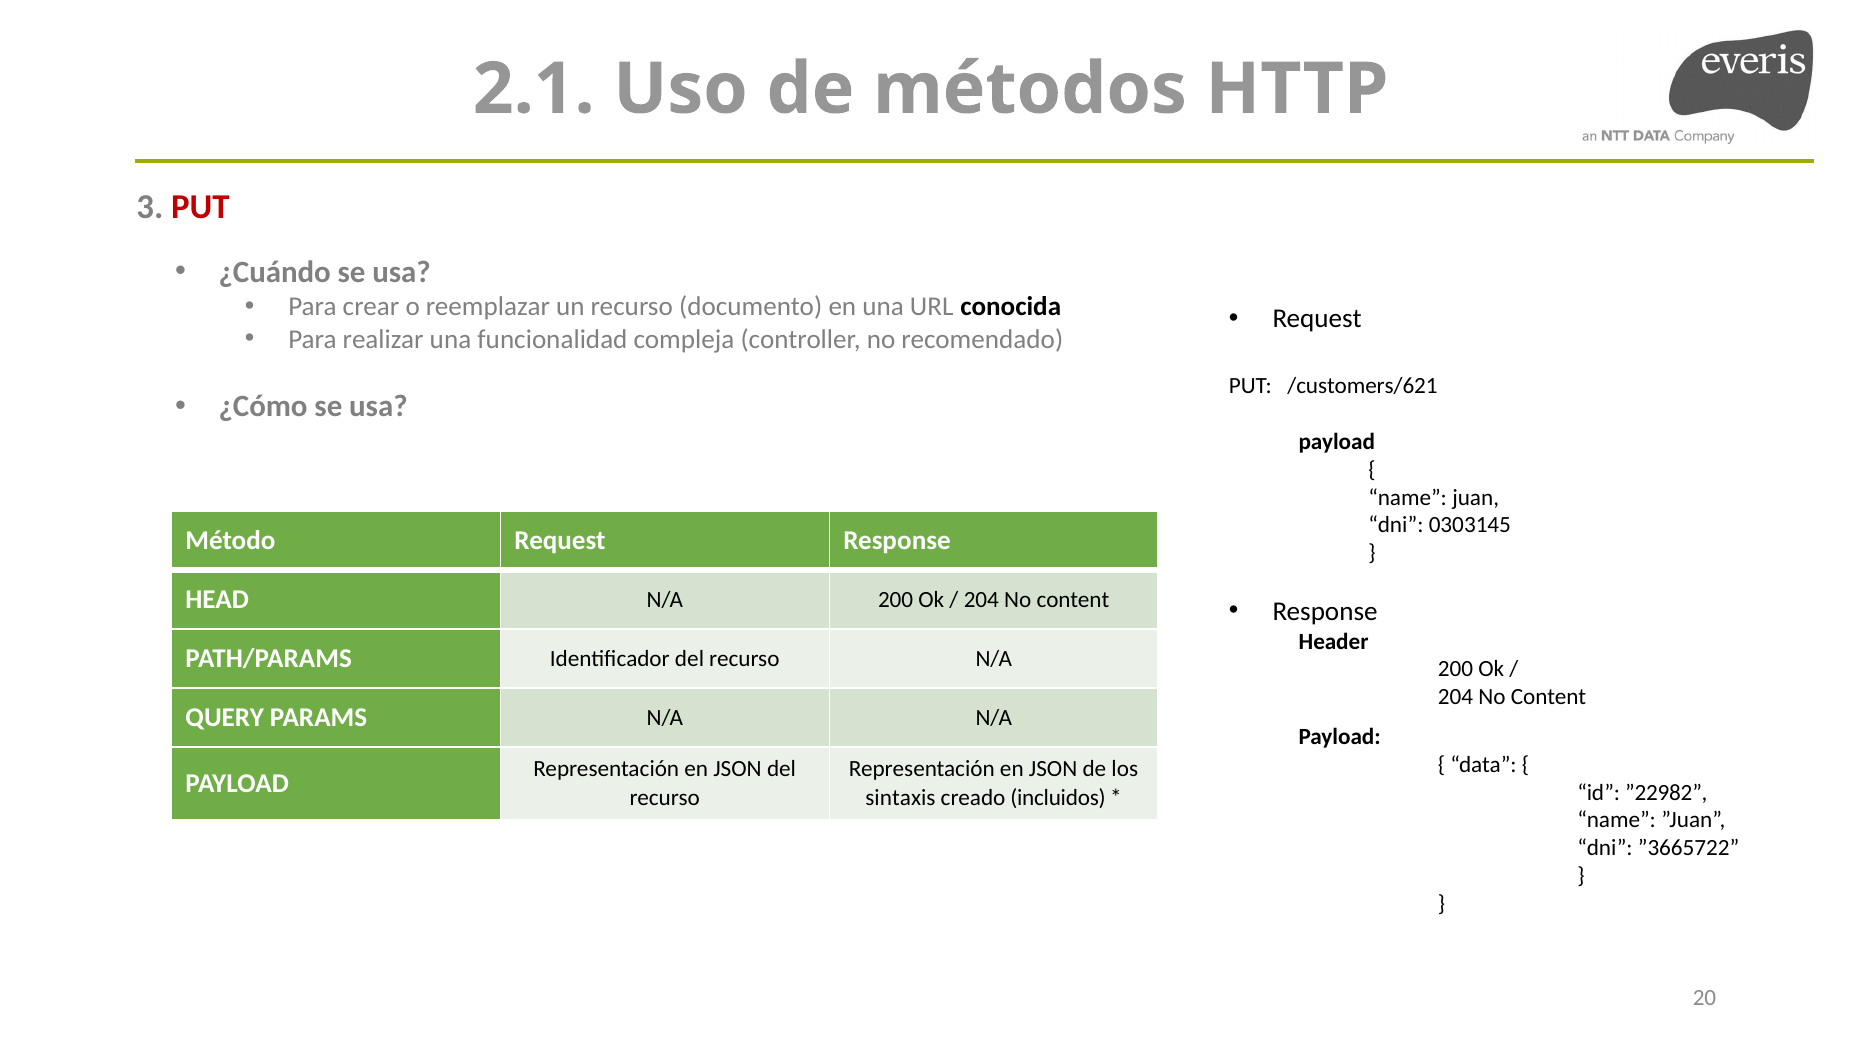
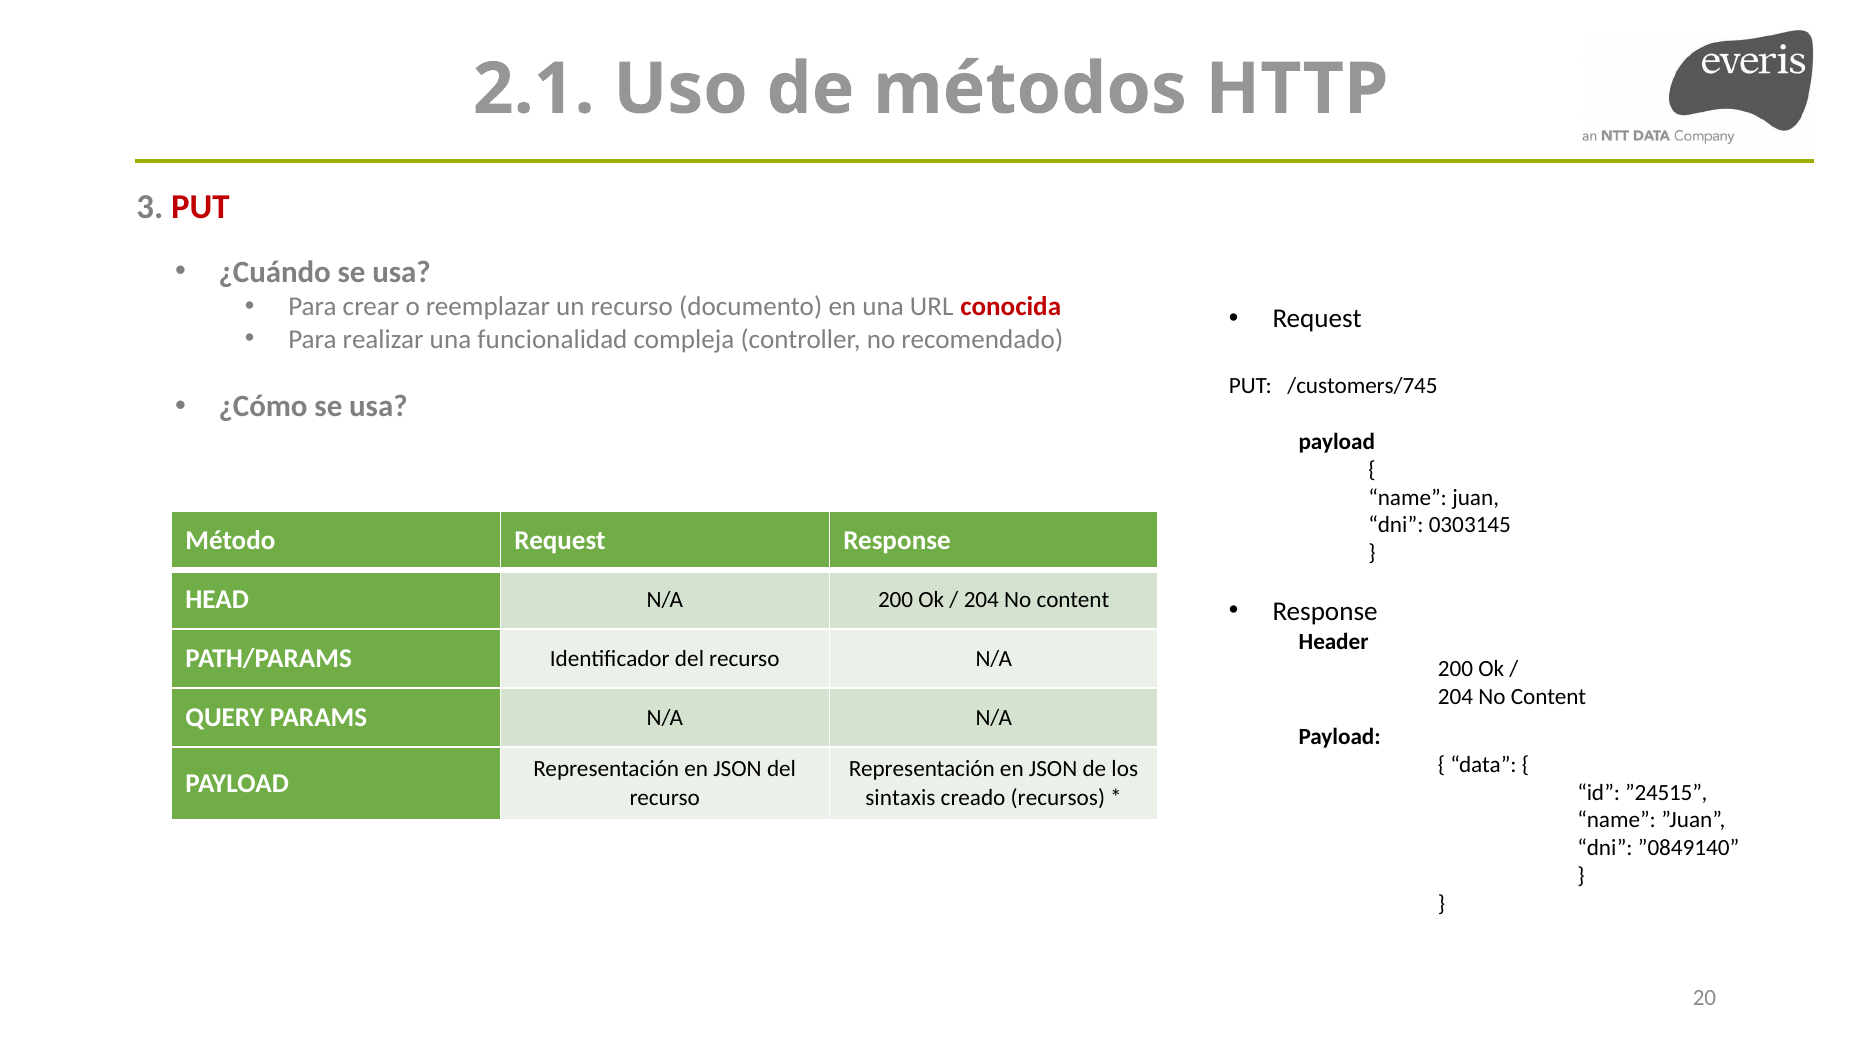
conocida colour: black -> red
/customers/621: /customers/621 -> /customers/745
”22982: ”22982 -> ”24515
incluidos: incluidos -> recursos
”3665722: ”3665722 -> ”0849140
